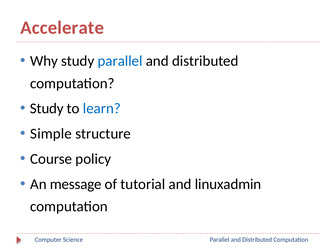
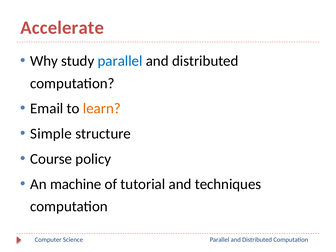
Study at (47, 109): Study -> Email
learn colour: blue -> orange
message: message -> machine
linuxadmin: linuxadmin -> techniques
